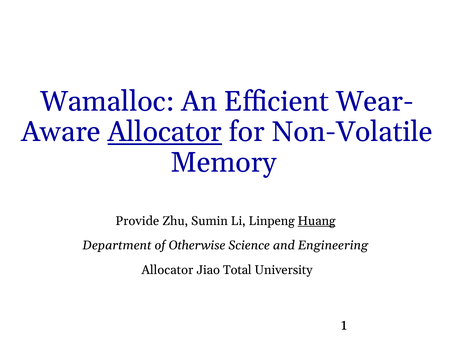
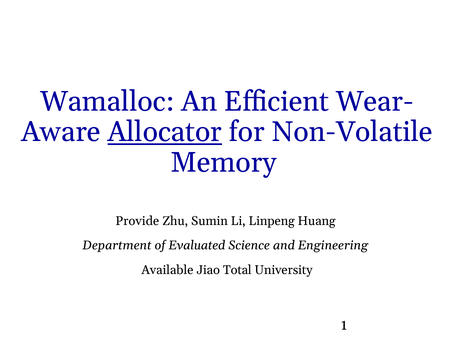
Huang underline: present -> none
Otherwise: Otherwise -> Evaluated
Allocator at (167, 270): Allocator -> Available
